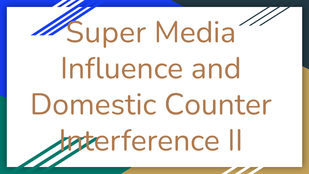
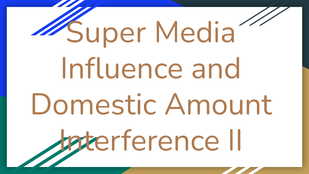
Counter: Counter -> Amount
